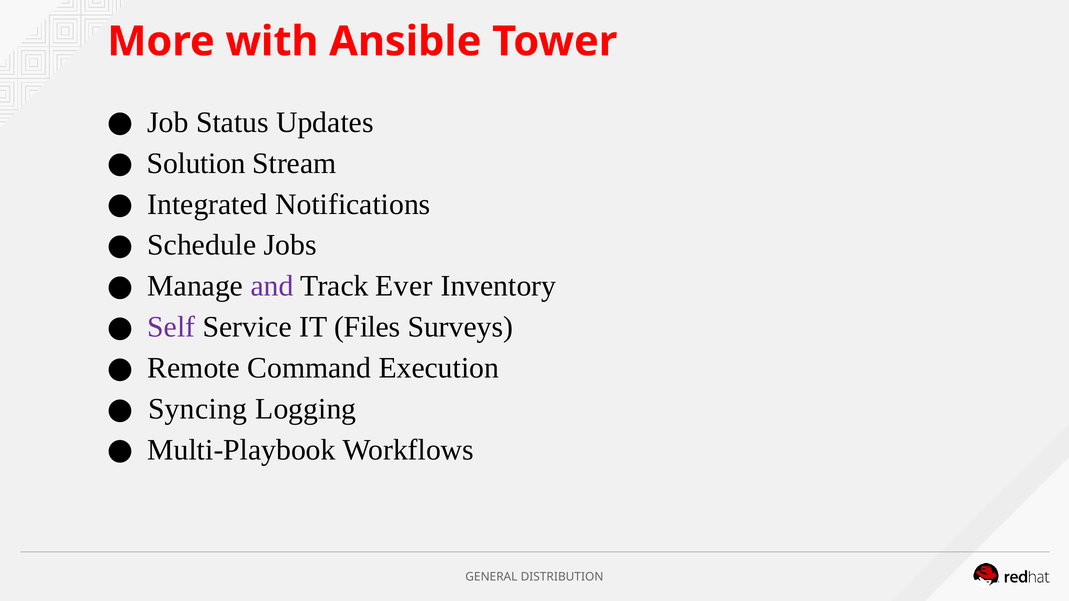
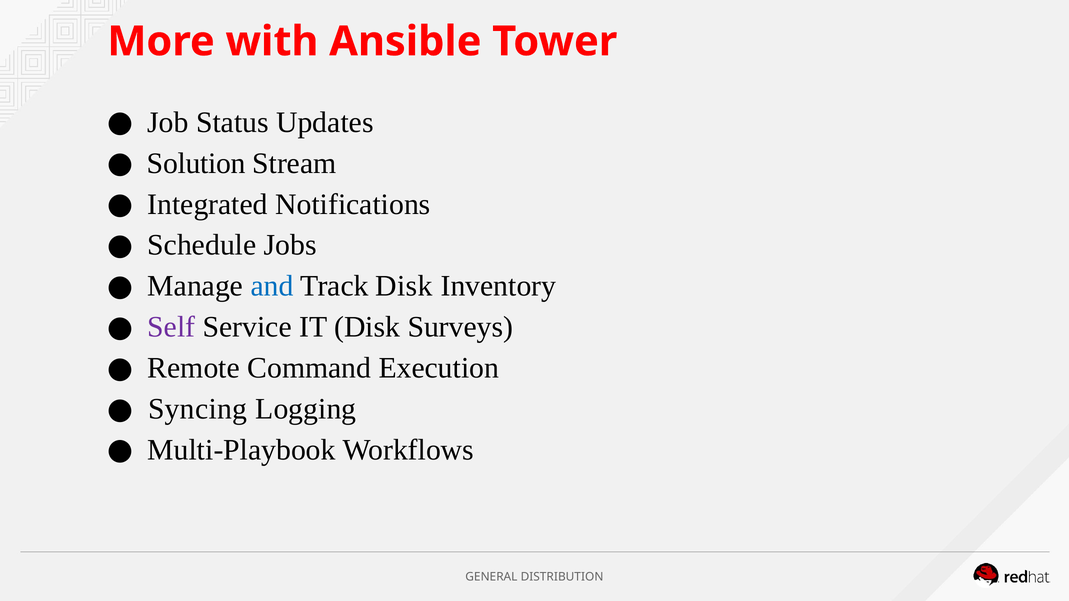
and colour: purple -> blue
Track Ever: Ever -> Disk
IT Files: Files -> Disk
